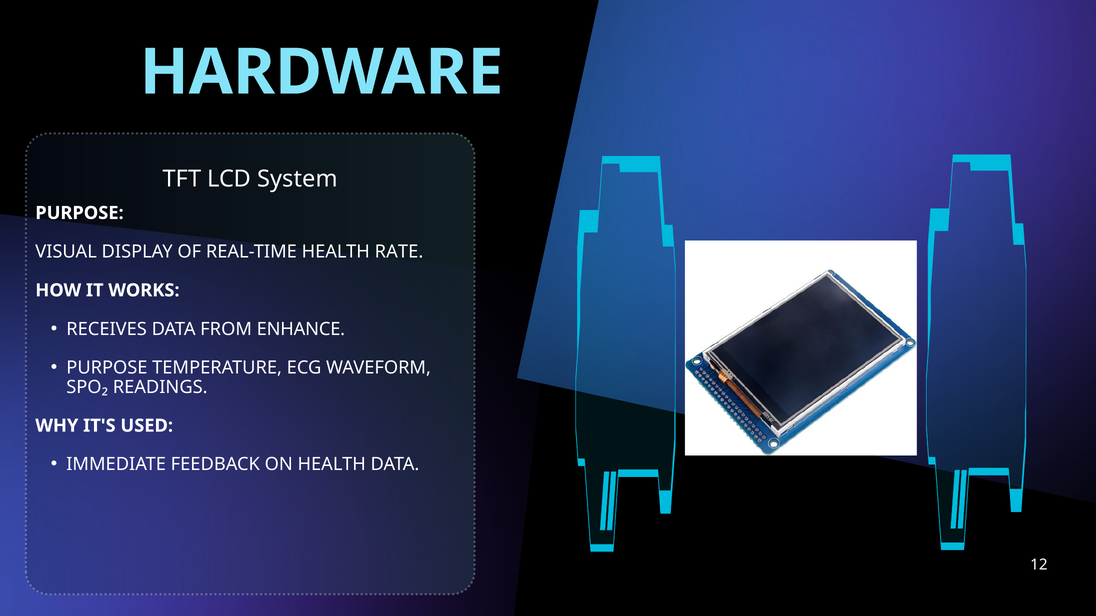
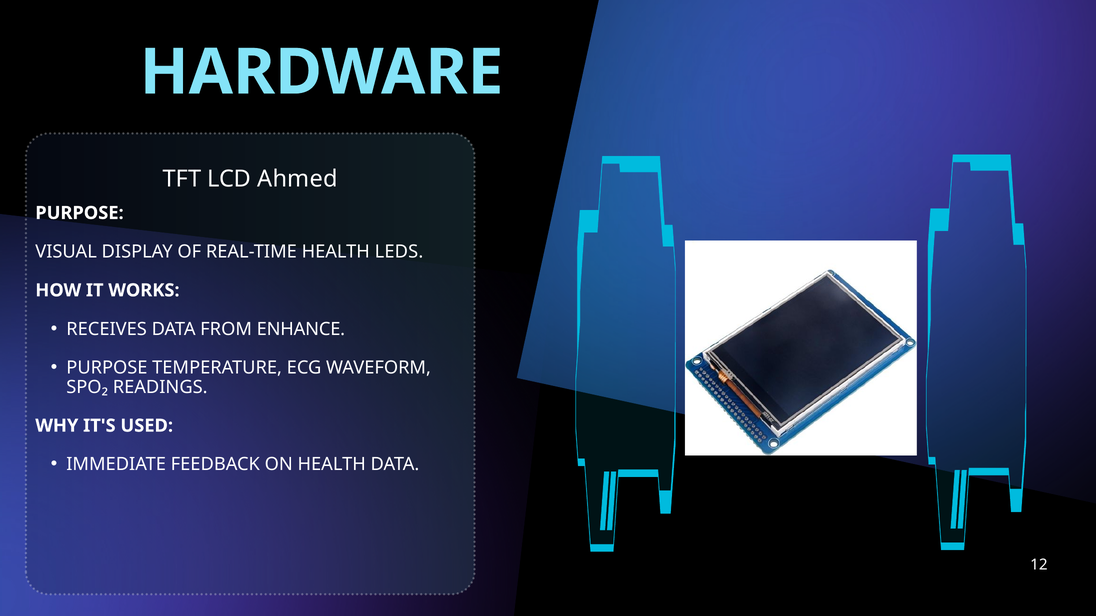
System: System -> Ahmed
RATE: RATE -> LEDS
